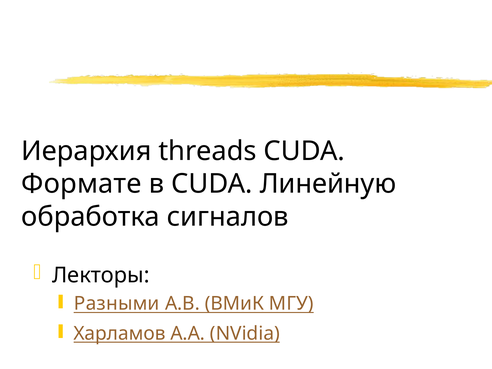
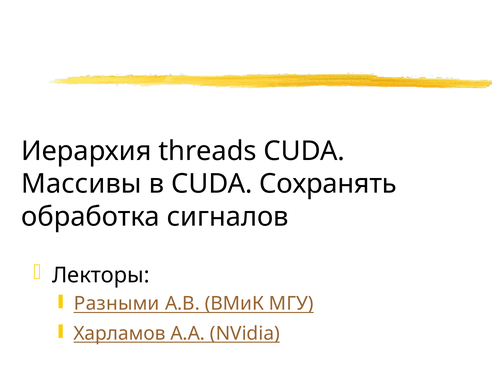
Формате: Формате -> Массивы
Линейную: Линейную -> Сохранять
